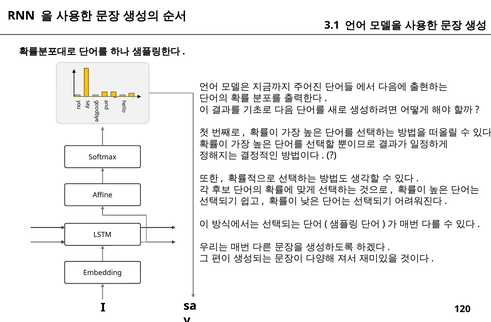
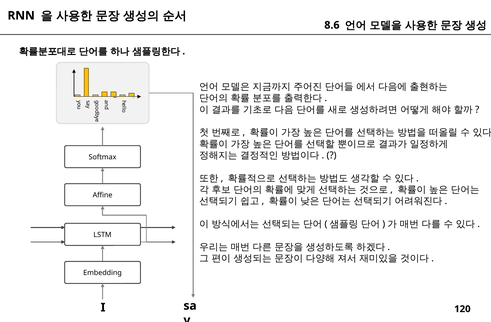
3.1: 3.1 -> 8.6
